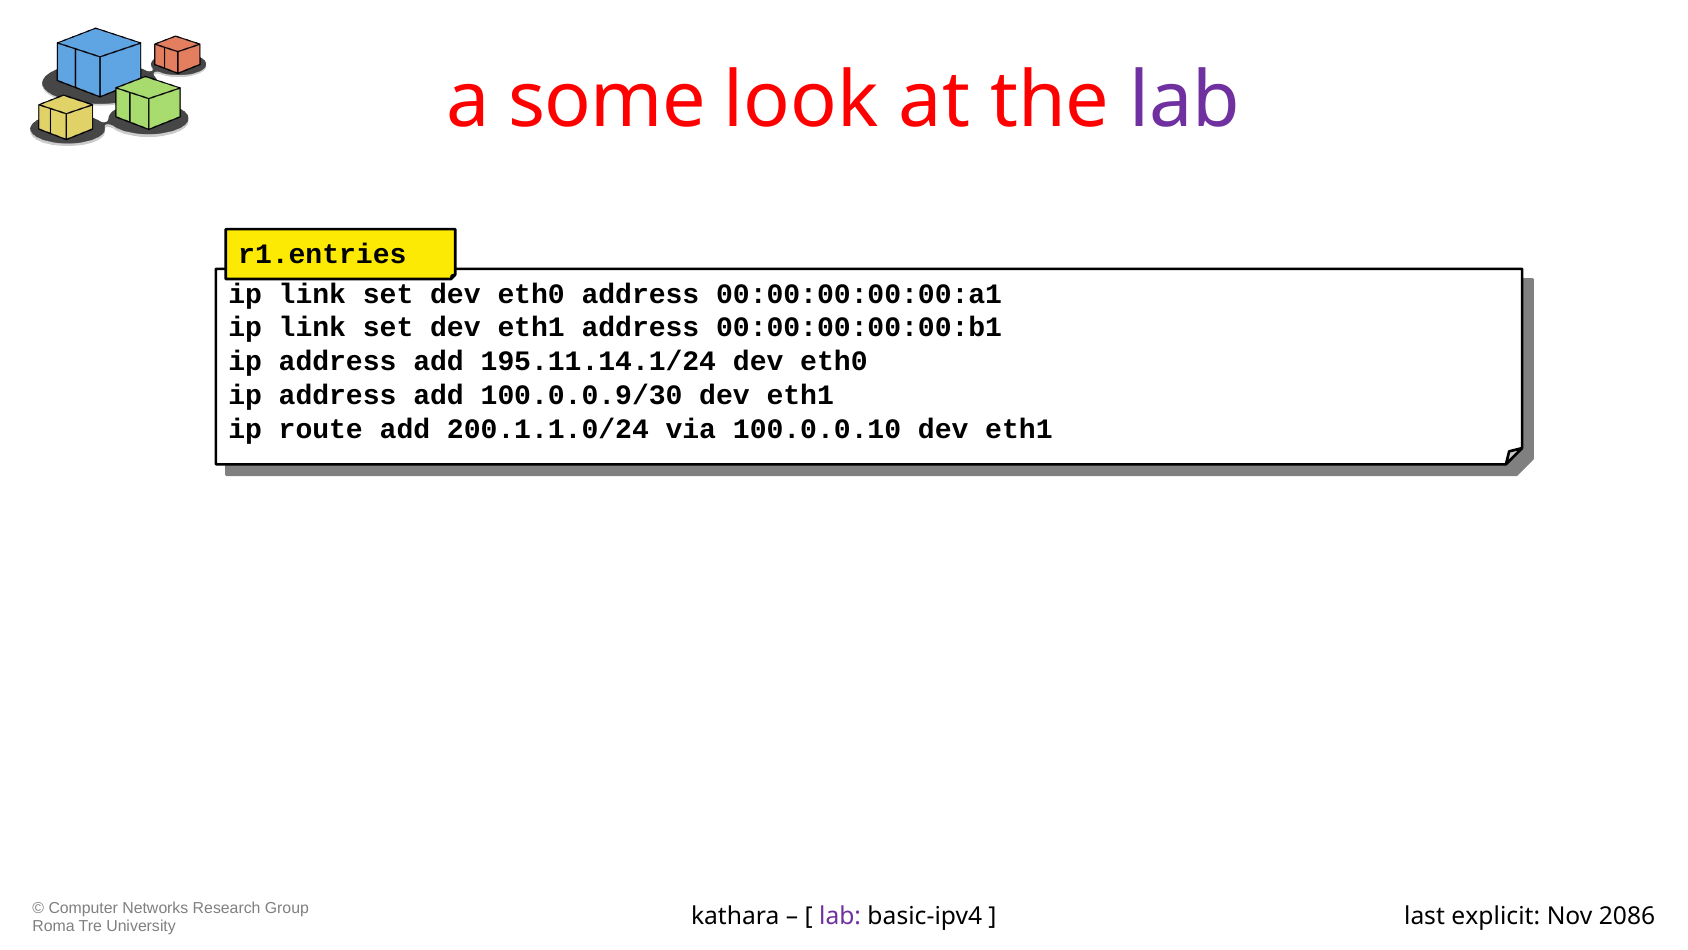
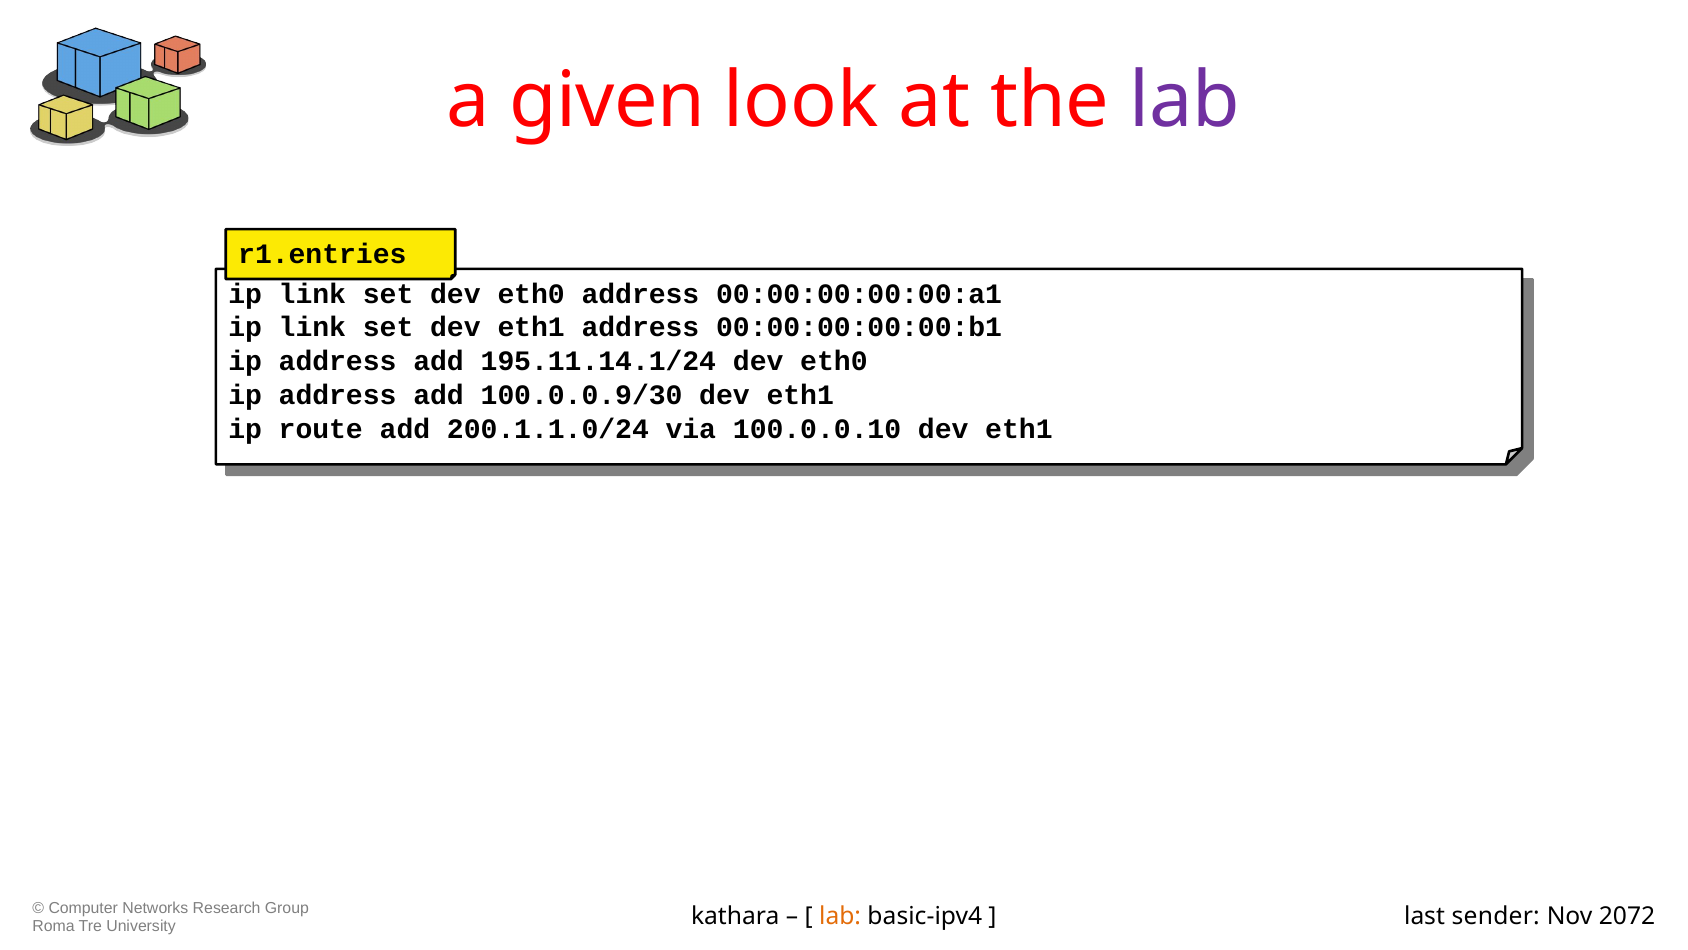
some: some -> given
lab at (840, 916) colour: purple -> orange
explicit: explicit -> sender
2086: 2086 -> 2072
